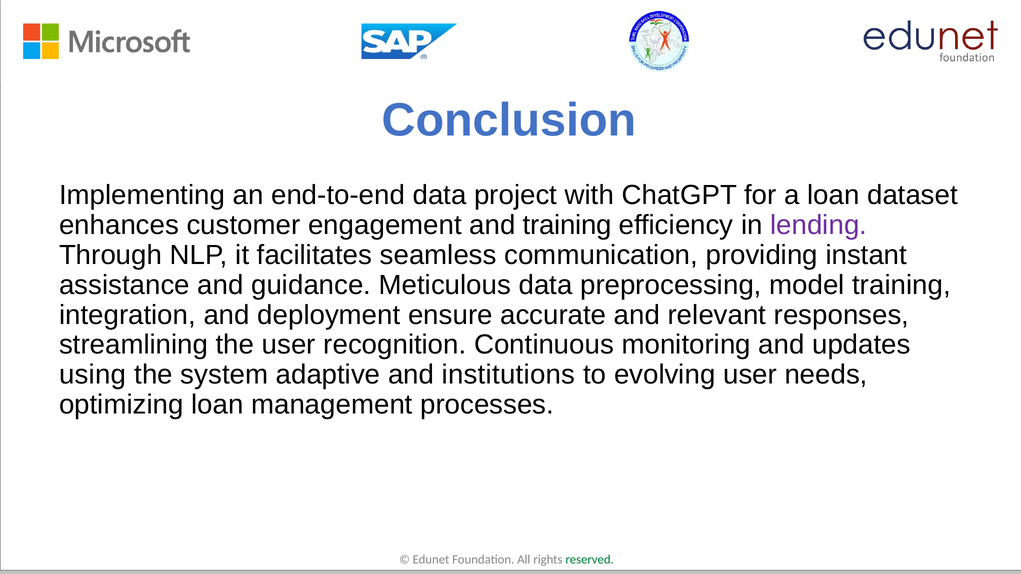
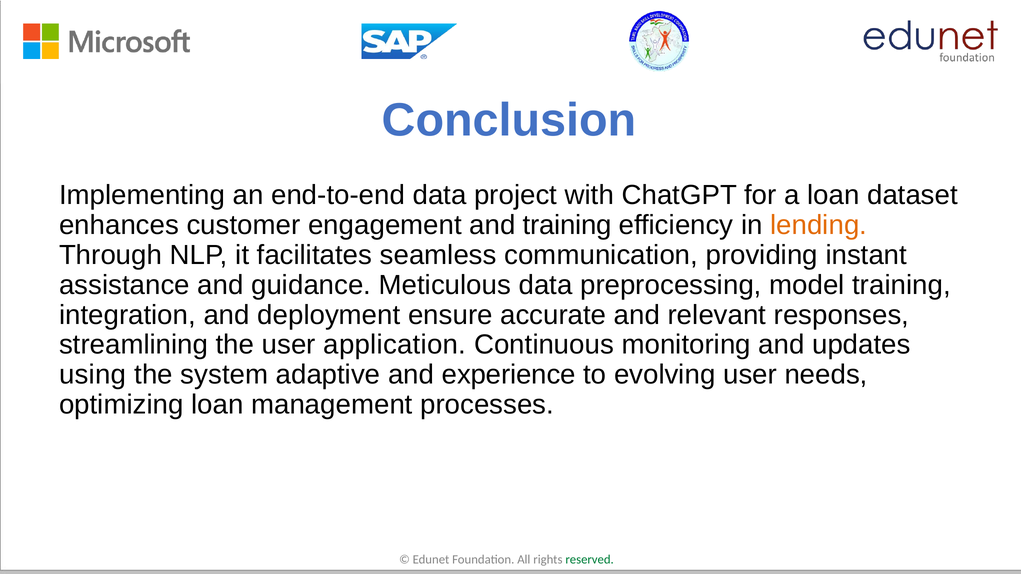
lending colour: purple -> orange
recognition: recognition -> application
institutions: institutions -> experience
